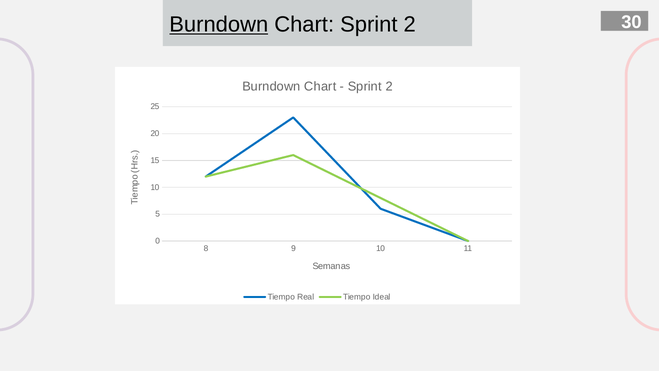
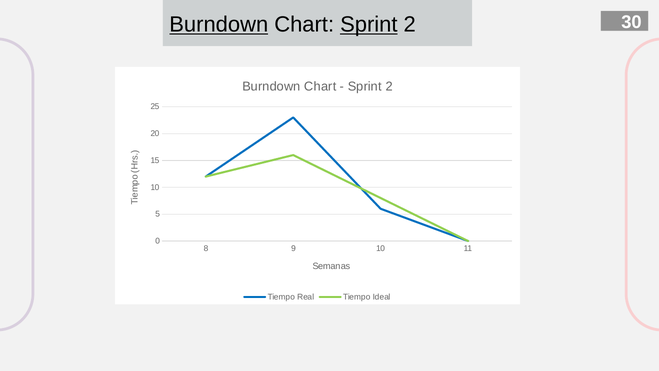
Sprint at (369, 25) underline: none -> present
